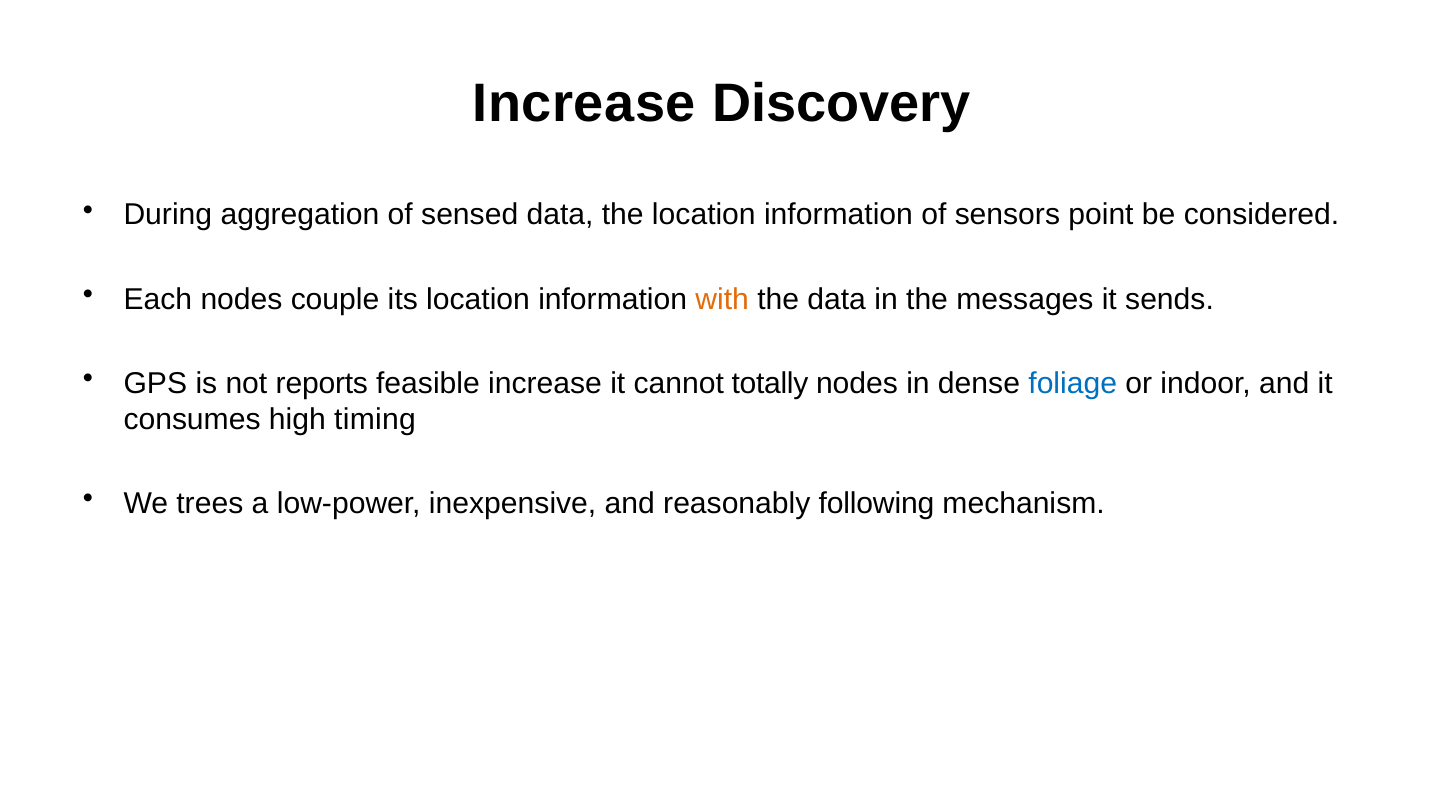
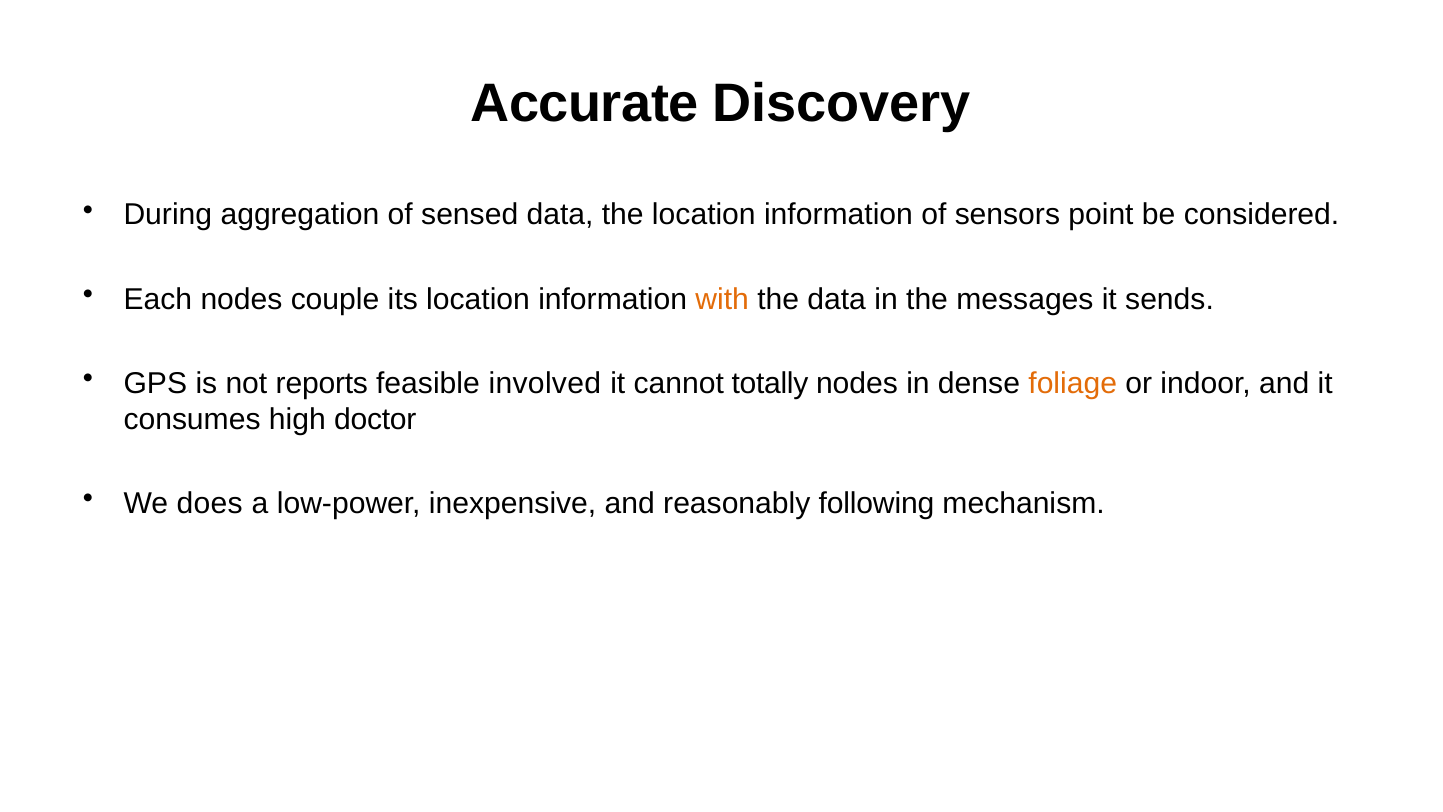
Increase at (584, 104): Increase -> Accurate
feasible increase: increase -> involved
foliage colour: blue -> orange
timing: timing -> doctor
trees: trees -> does
